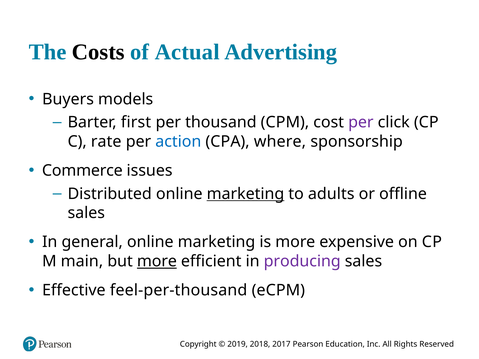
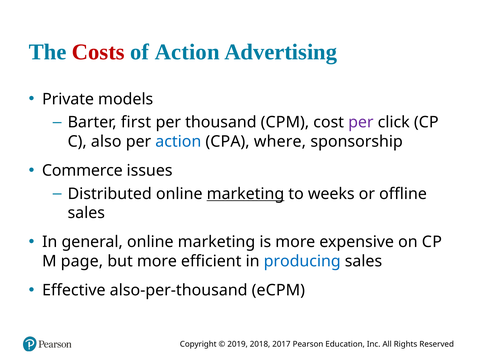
Costs colour: black -> red
of Actual: Actual -> Action
Buyers: Buyers -> Private
rate: rate -> also
adults: adults -> weeks
main: main -> page
more at (157, 261) underline: present -> none
producing colour: purple -> blue
feel-per-thousand: feel-per-thousand -> also-per-thousand
